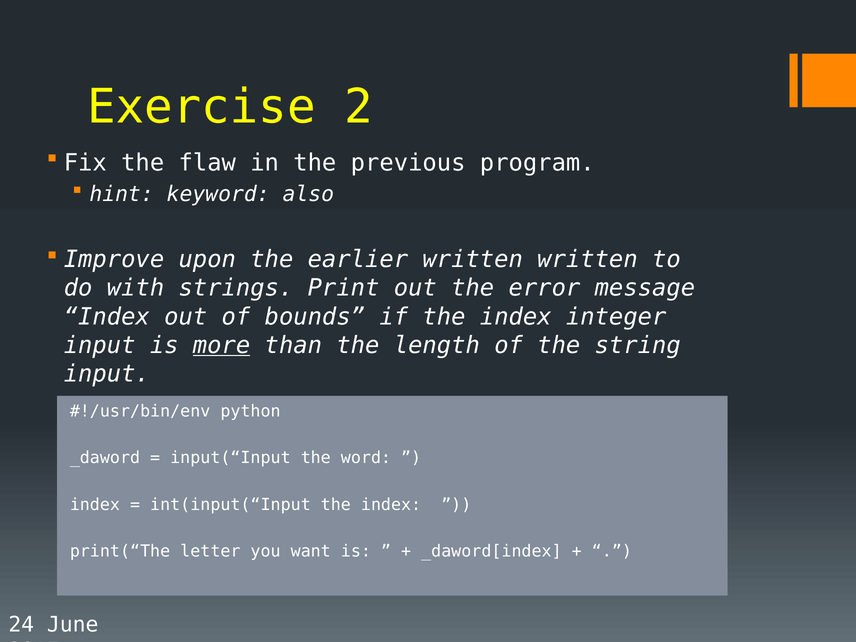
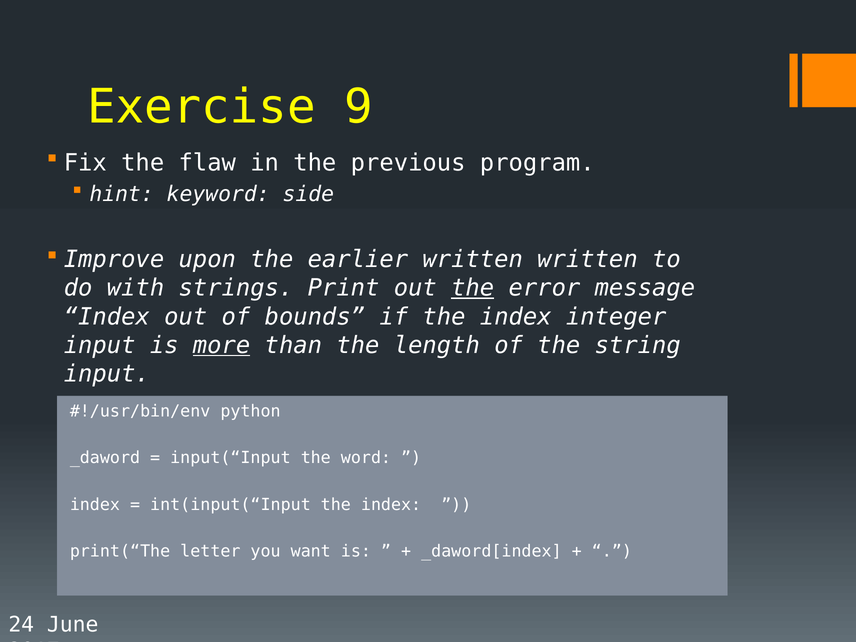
2: 2 -> 9
also: also -> side
the at (473, 288) underline: none -> present
